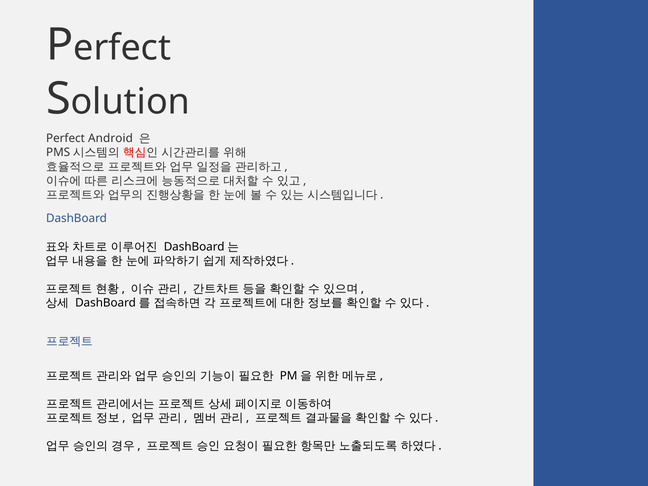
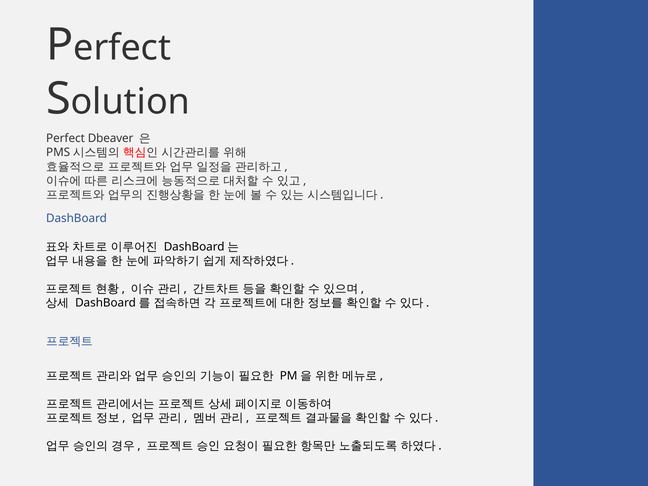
Android: Android -> Dbeaver
